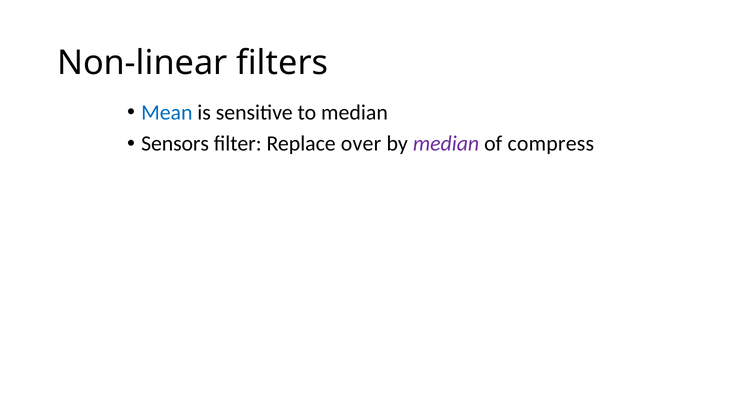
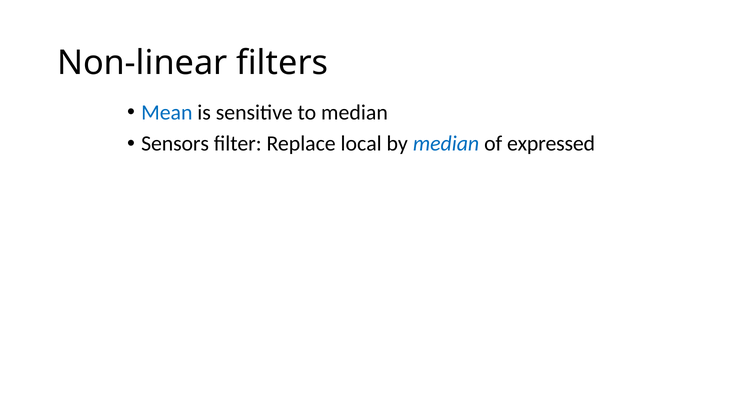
over: over -> local
median at (446, 144) colour: purple -> blue
compress: compress -> expressed
